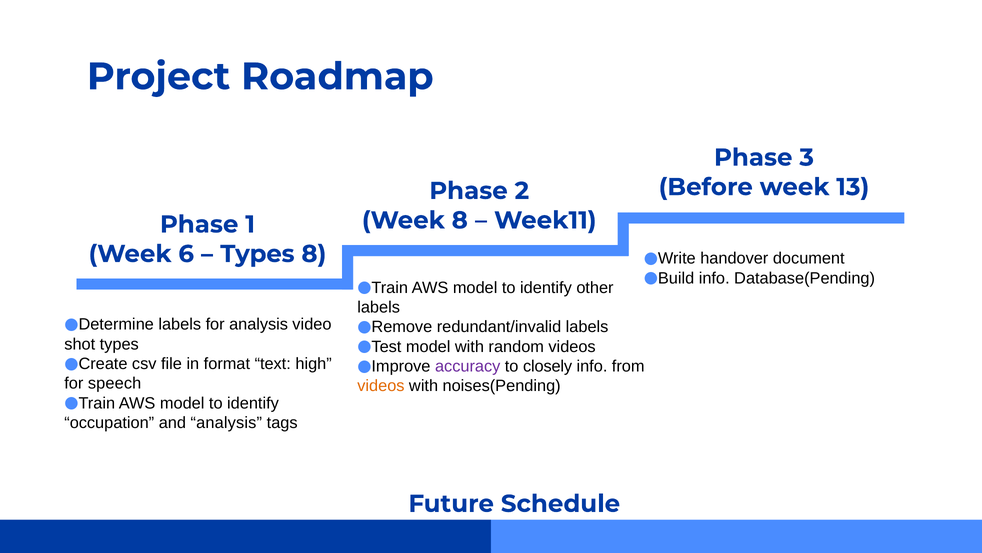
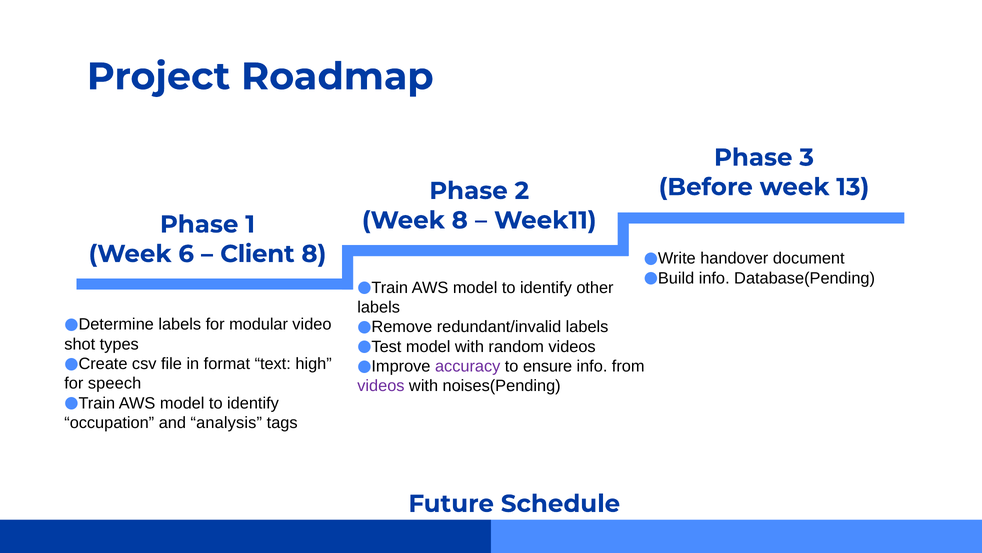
Types at (257, 254): Types -> Client
for analysis: analysis -> modular
closely: closely -> ensure
videos at (381, 386) colour: orange -> purple
